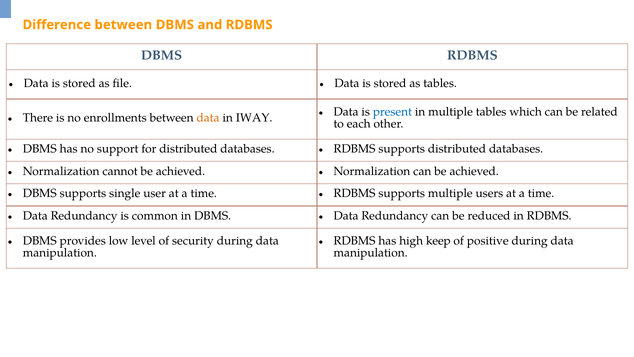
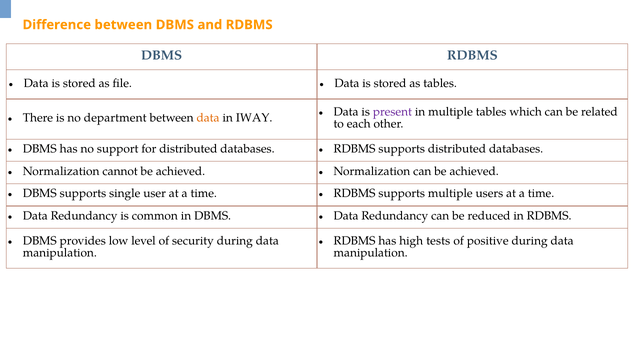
present colour: blue -> purple
enrollments: enrollments -> department
keep: keep -> tests
